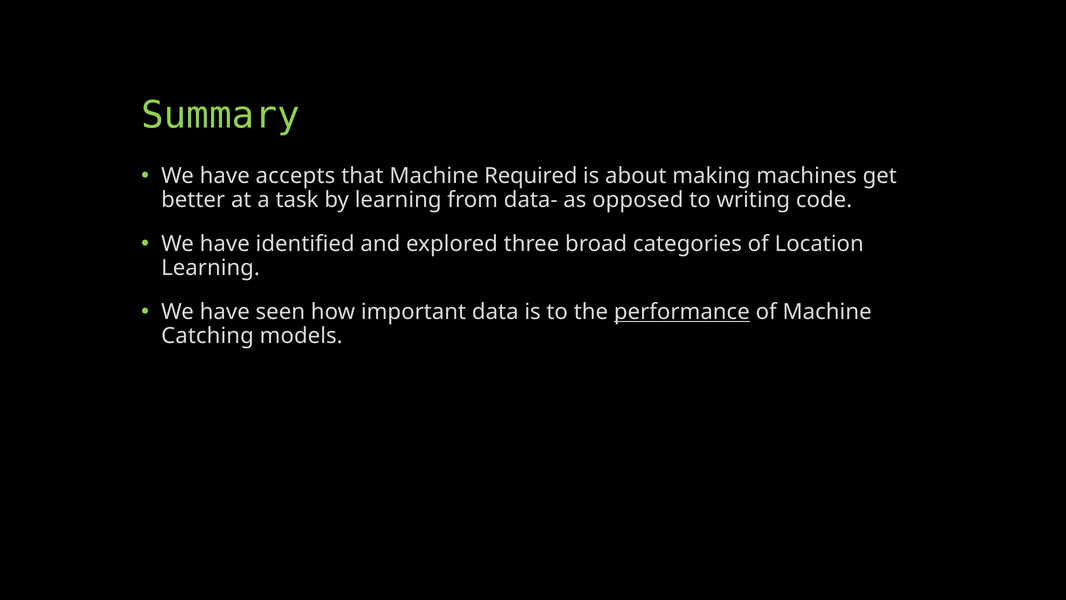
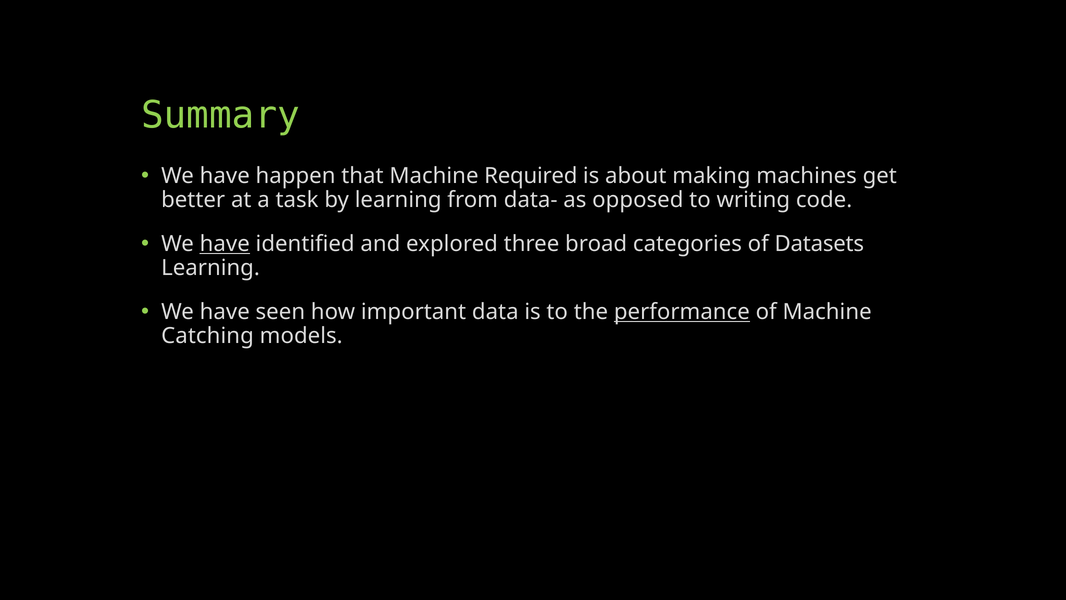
accepts: accepts -> happen
have at (225, 244) underline: none -> present
Location: Location -> Datasets
